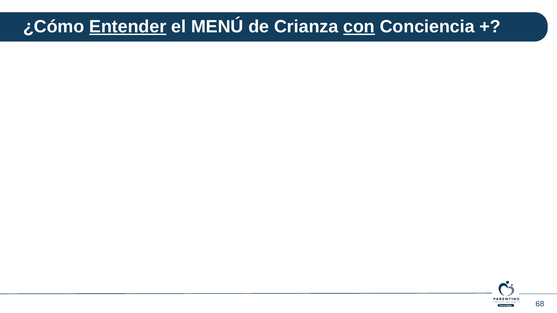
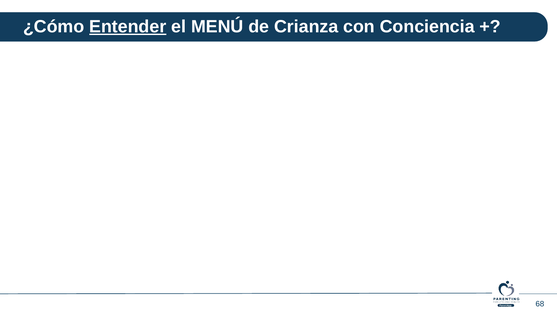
con underline: present -> none
